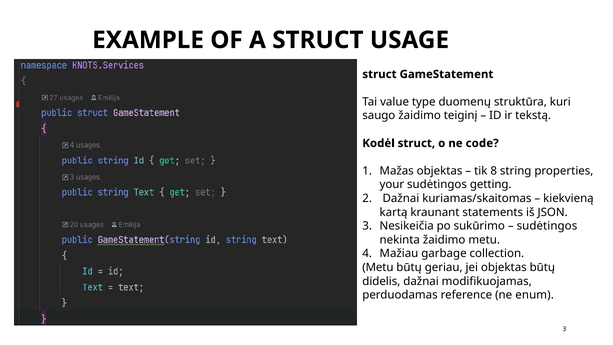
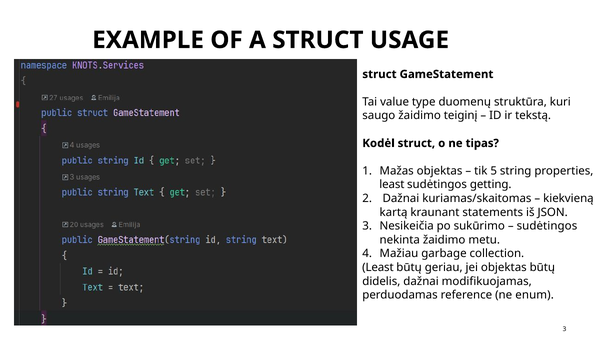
code: code -> tipas
8: 8 -> 5
your at (392, 185): your -> least
Metu at (378, 267): Metu -> Least
